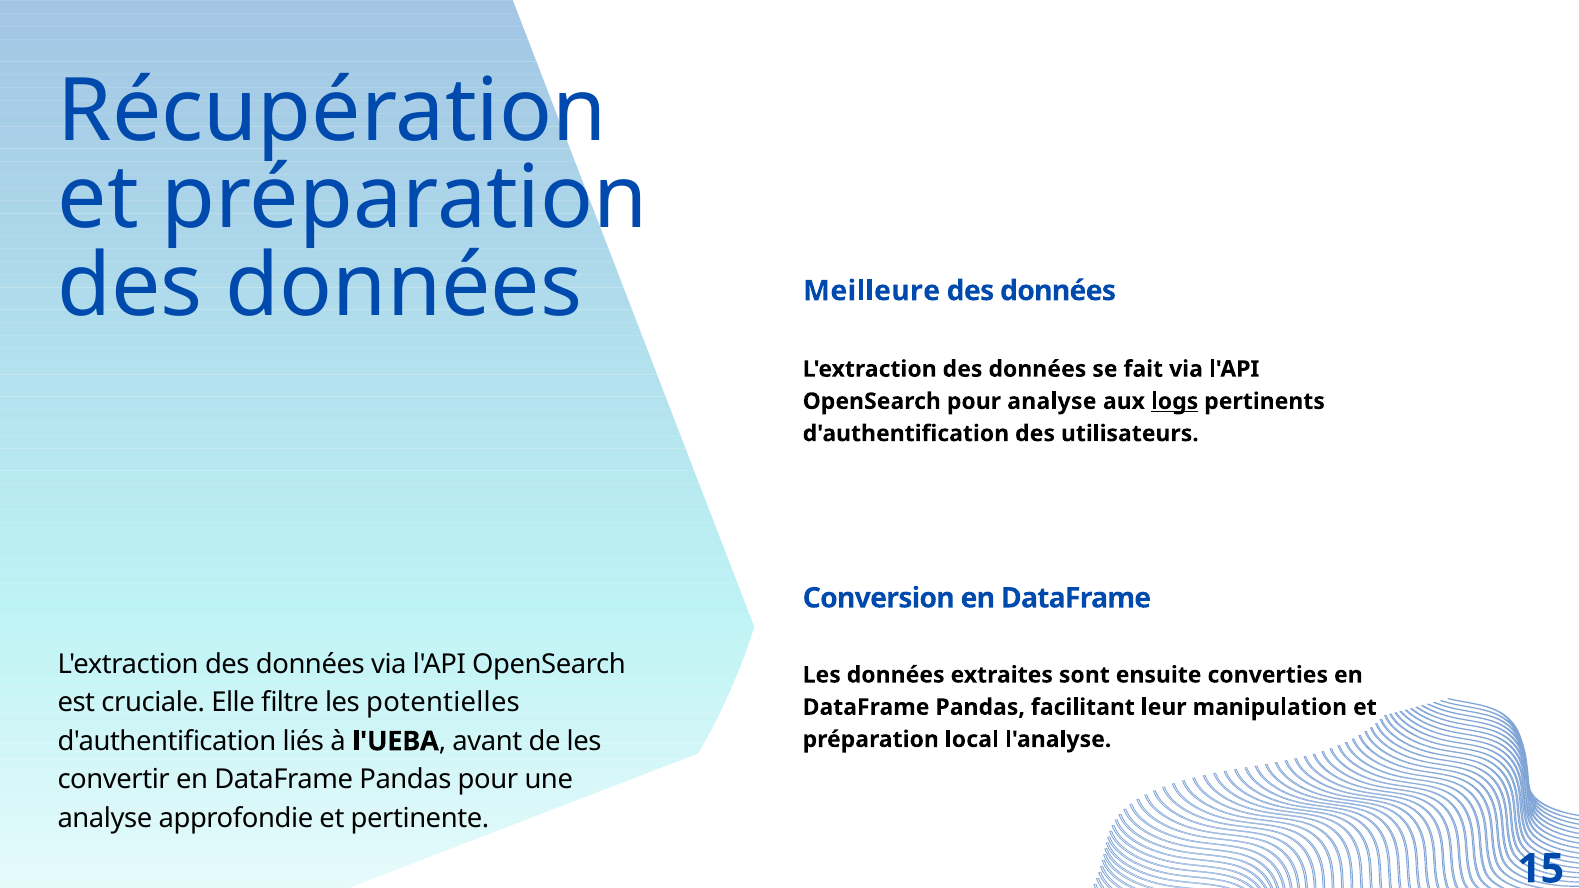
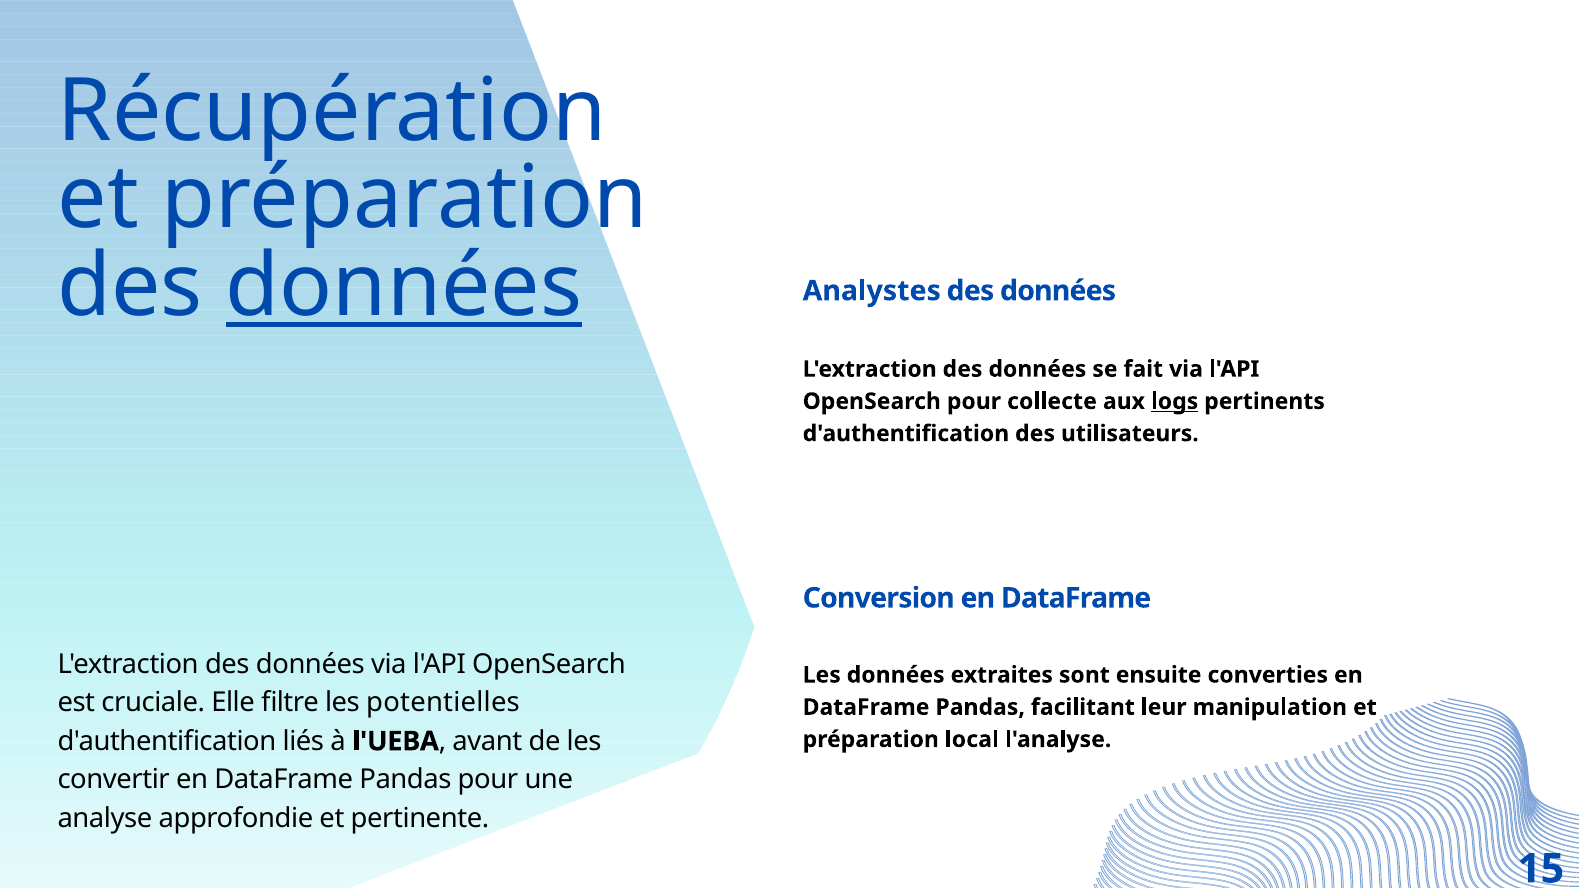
données at (404, 287) underline: none -> present
Meilleure: Meilleure -> Analystes
pour analyse: analyse -> collecte
